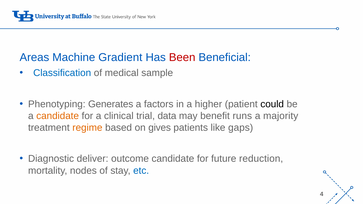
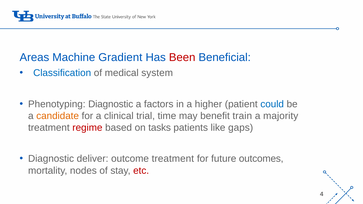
sample: sample -> system
Phenotyping Generates: Generates -> Diagnostic
could colour: black -> blue
data: data -> time
runs: runs -> train
regime colour: orange -> red
gives: gives -> tasks
outcome candidate: candidate -> treatment
reduction: reduction -> outcomes
etc colour: blue -> red
